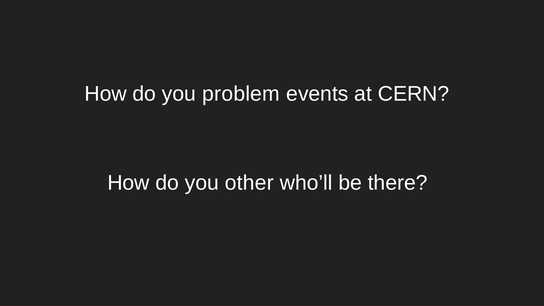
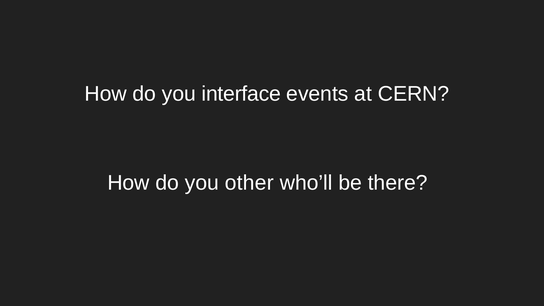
problem: problem -> interface
